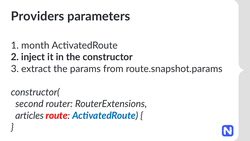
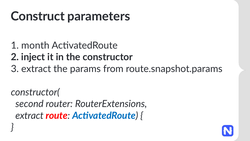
Providers: Providers -> Construct
articles at (29, 115): articles -> extract
